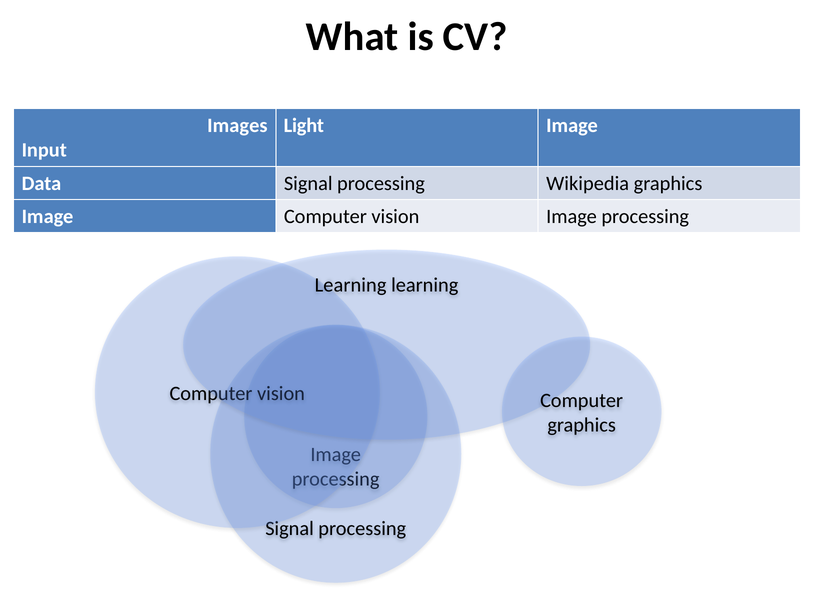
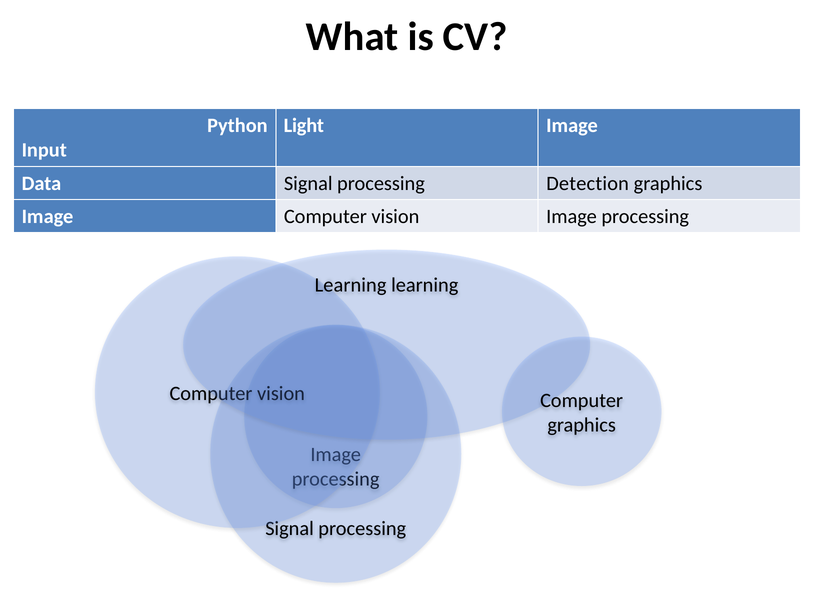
Images: Images -> Python
Wikipedia: Wikipedia -> Detection
